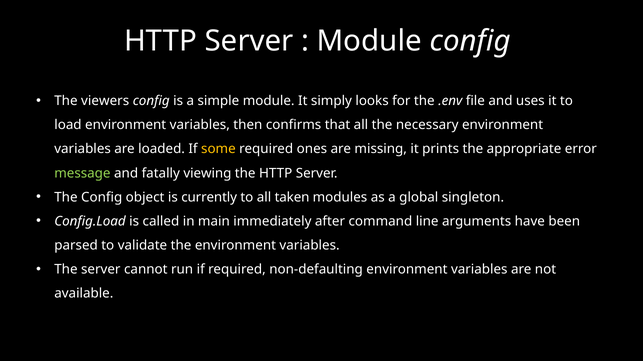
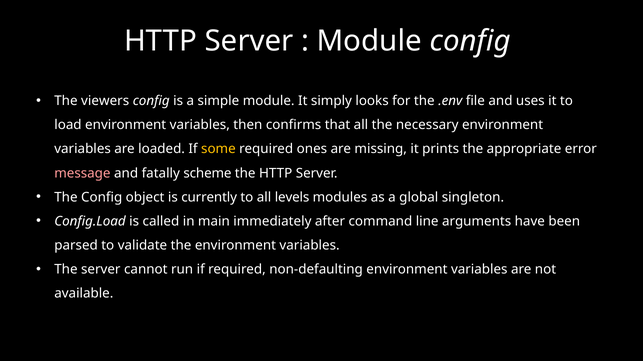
message colour: light green -> pink
viewing: viewing -> scheme
taken: taken -> levels
